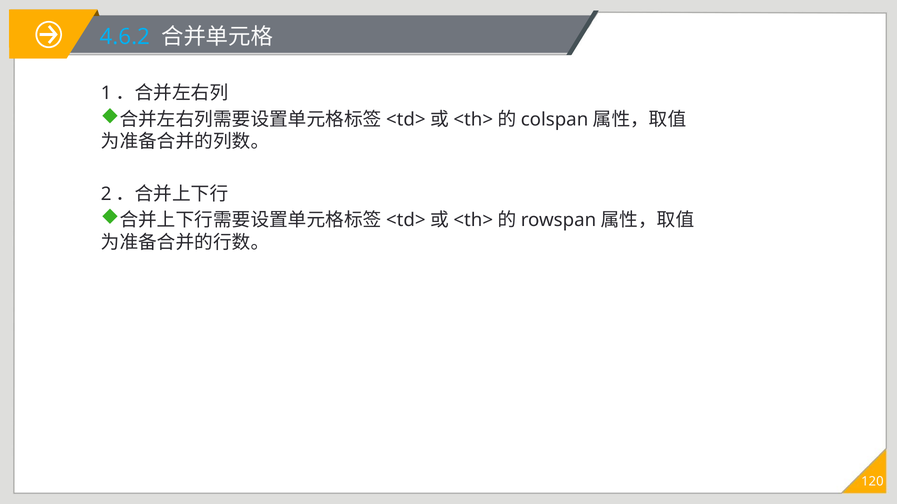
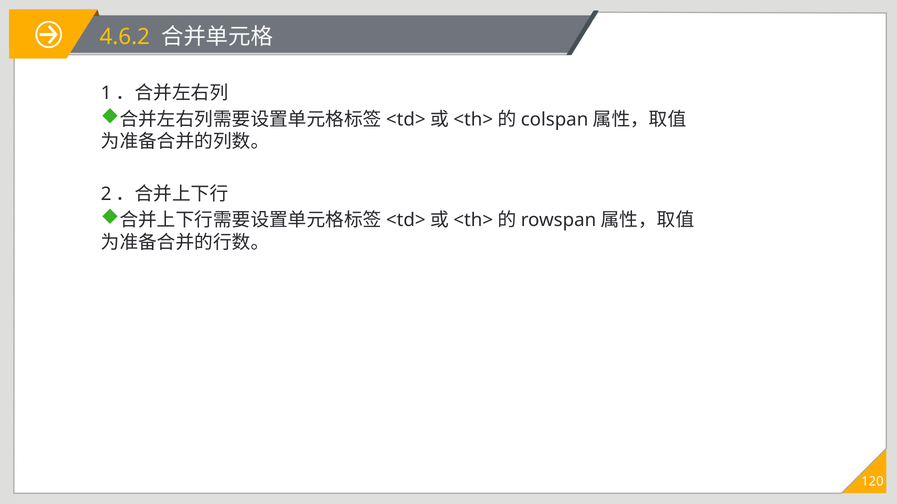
4.6.2 colour: light blue -> yellow
